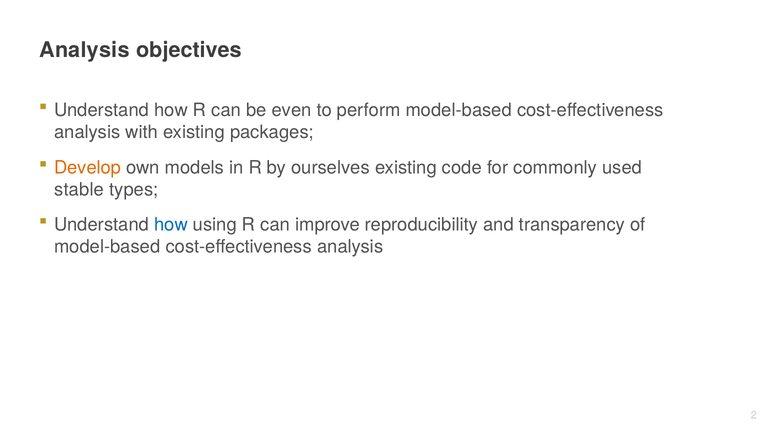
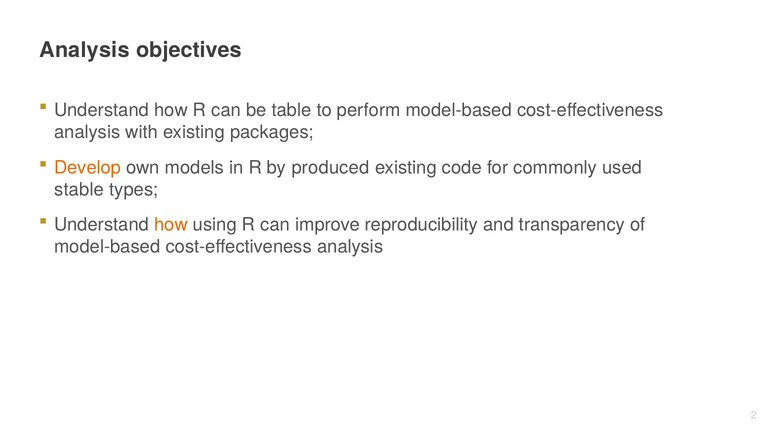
even: even -> table
ourselves: ourselves -> produced
how at (171, 224) colour: blue -> orange
